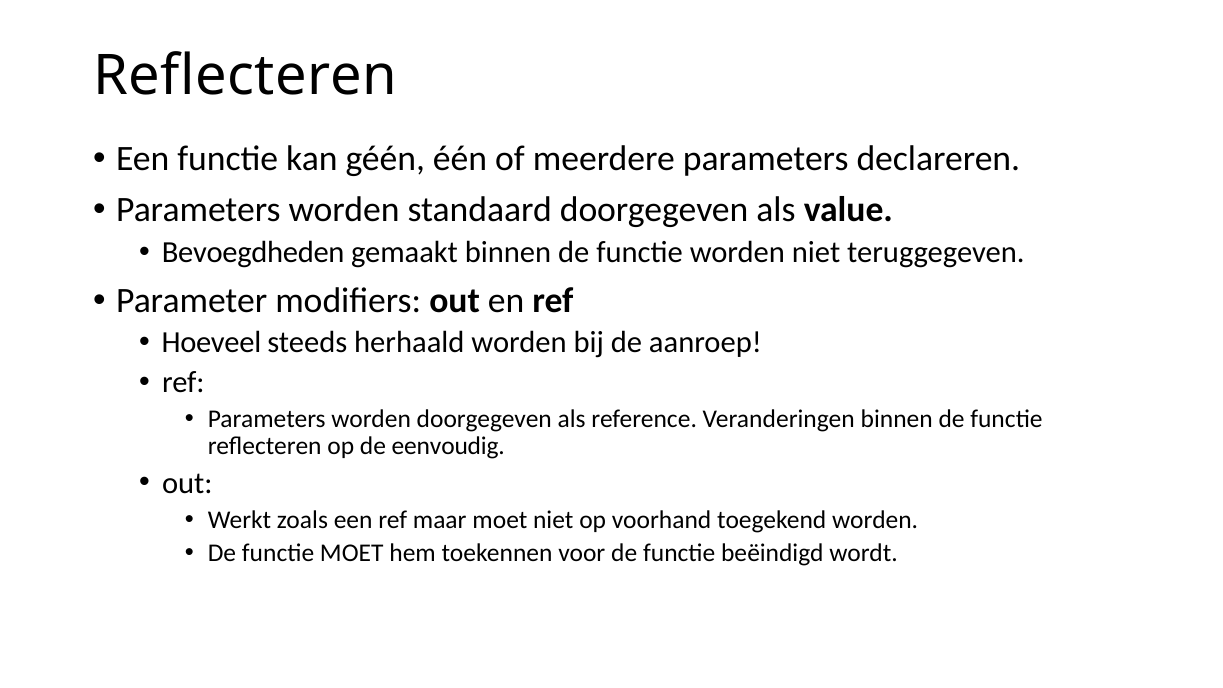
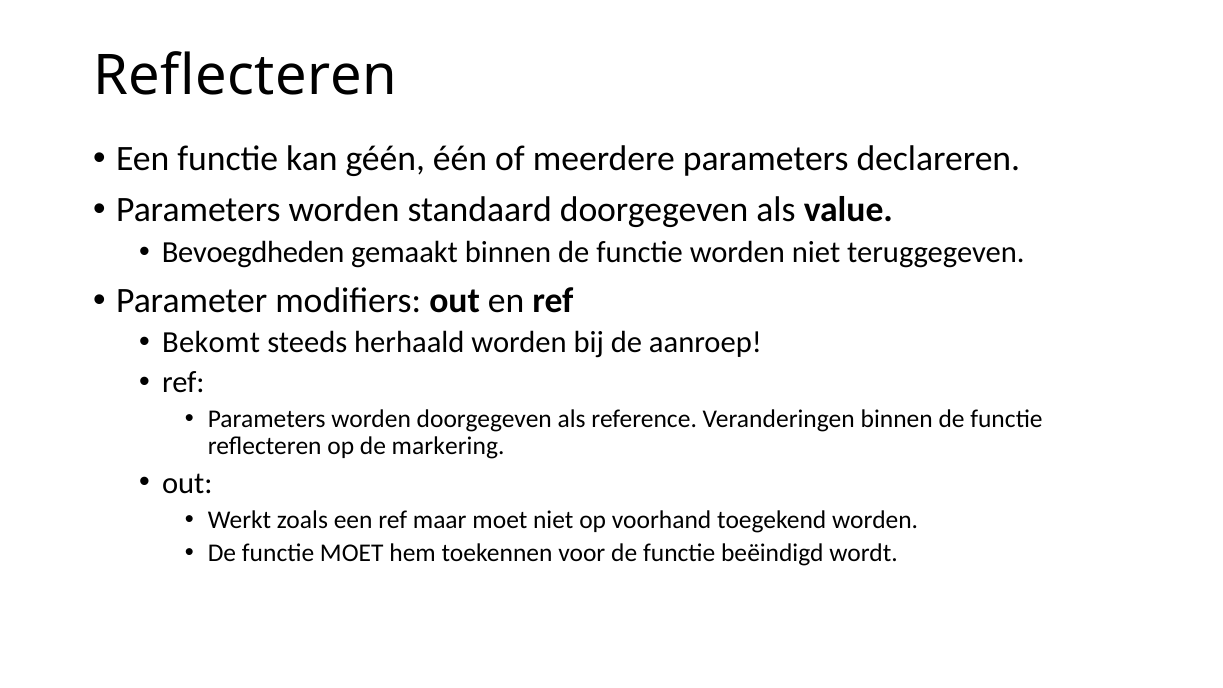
Hoeveel: Hoeveel -> Bekomt
eenvoudig: eenvoudig -> markering
